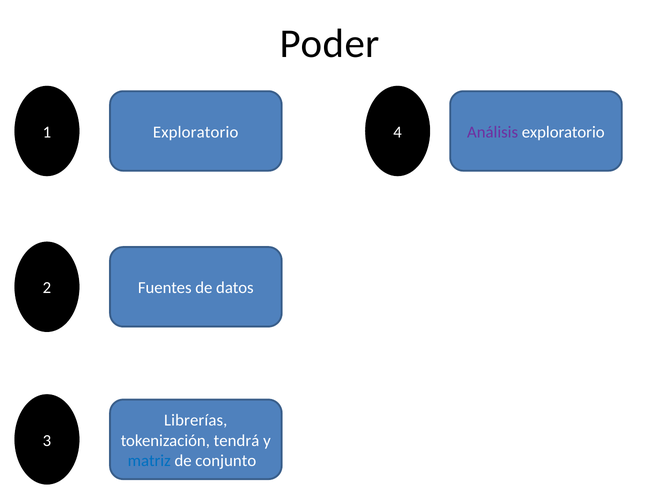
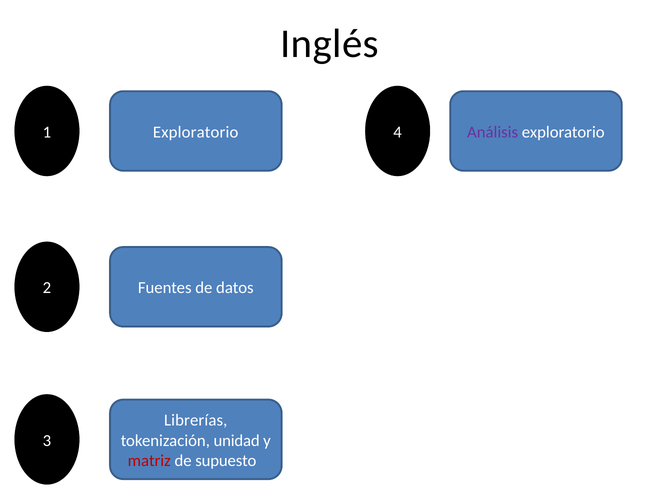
Poder: Poder -> Inglés
tendrá: tendrá -> unidad
matriz colour: blue -> red
conjunto: conjunto -> supuesto
